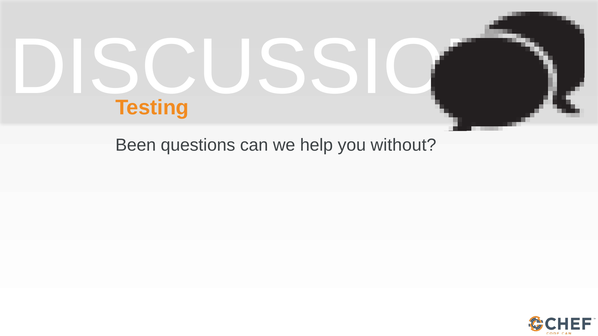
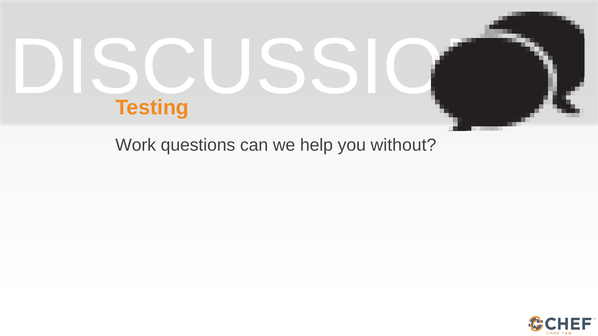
Been: Been -> Work
